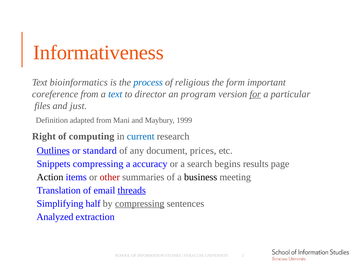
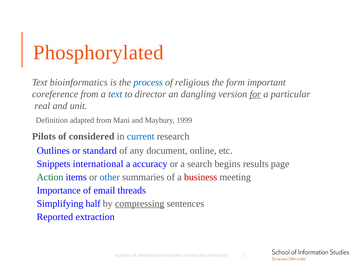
Informativeness: Informativeness -> Phosphorylated
program: program -> dangling
files: files -> real
just: just -> unit
Right: Right -> Pilots
computing: computing -> considered
Outlines underline: present -> none
prices: prices -> online
Snippets compressing: compressing -> international
Action colour: black -> green
other colour: red -> blue
business colour: black -> red
Translation: Translation -> Importance
threads underline: present -> none
Analyzed: Analyzed -> Reported
